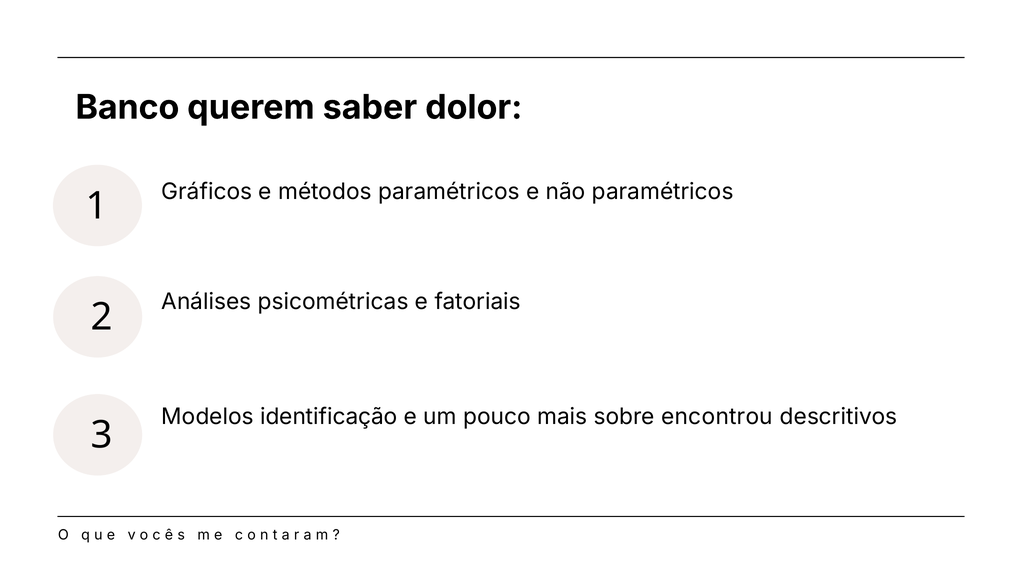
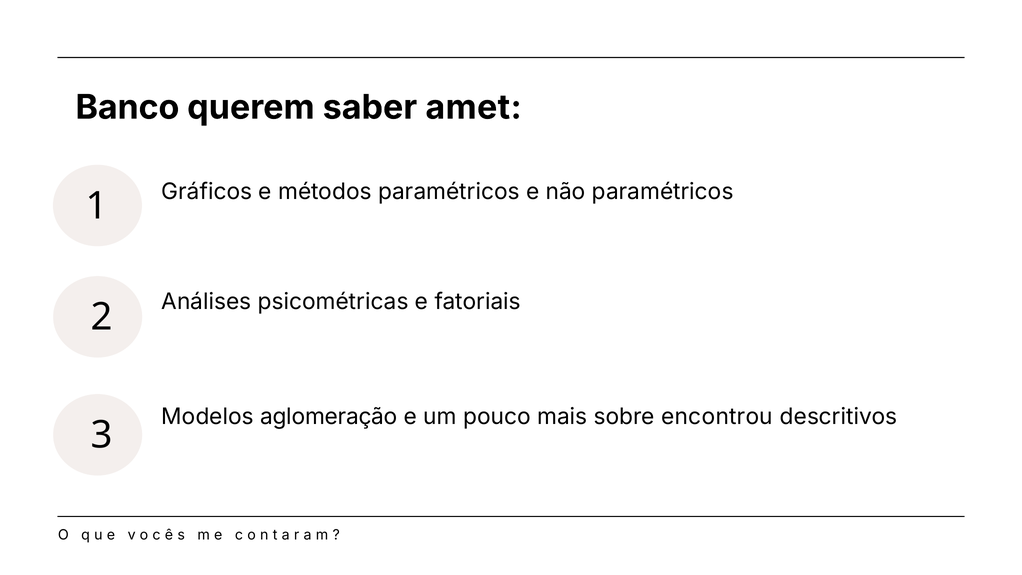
dolor: dolor -> amet
identificação: identificação -> aglomeração
